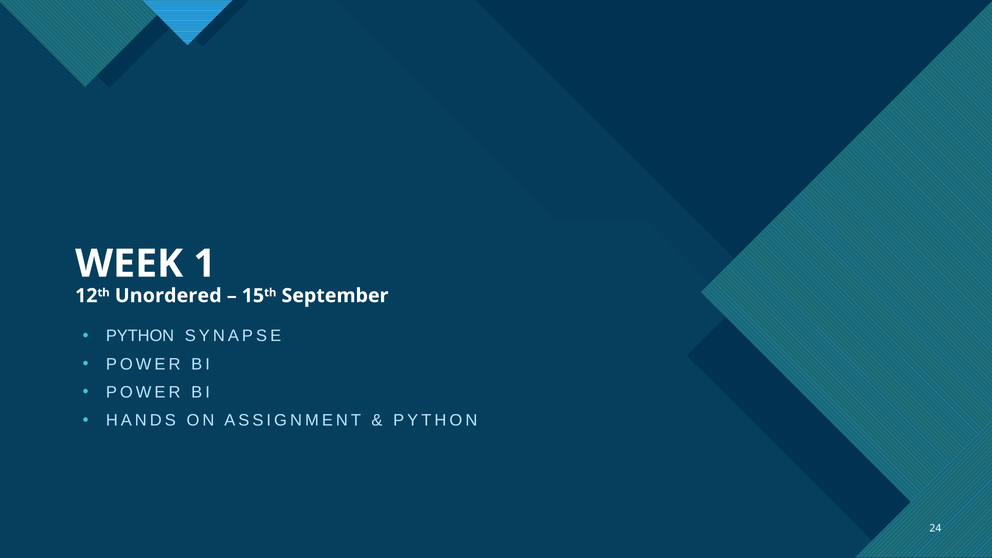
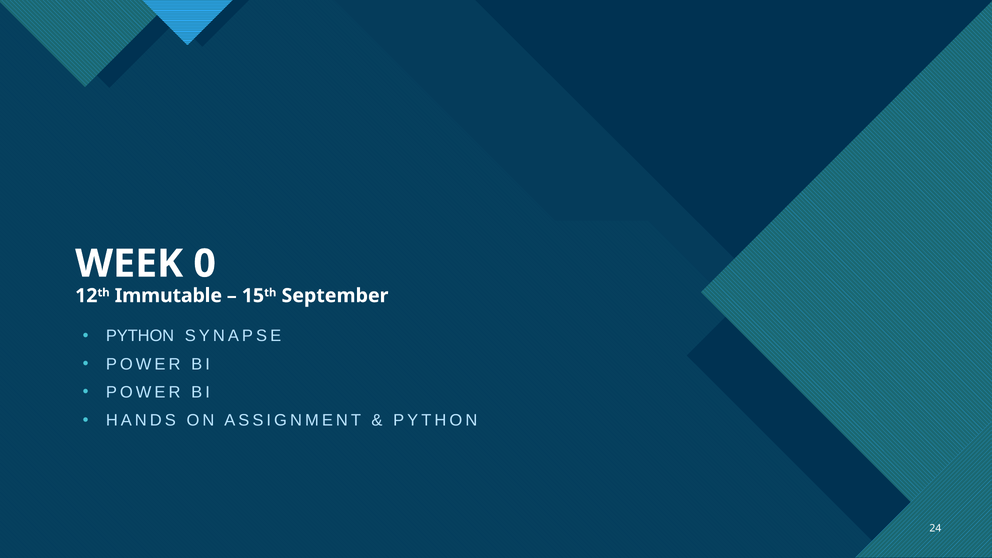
1: 1 -> 0
Unordered: Unordered -> Immutable
